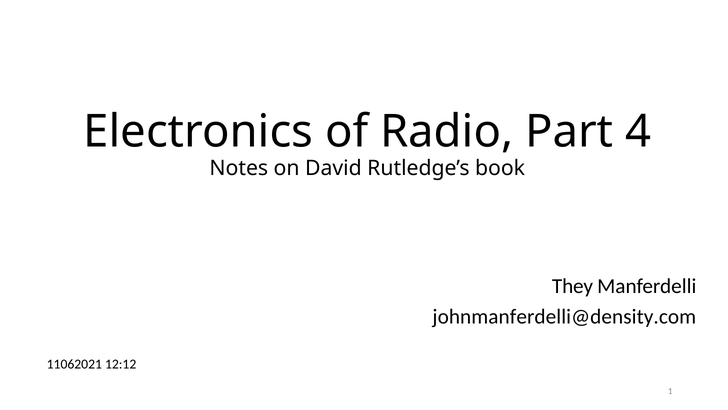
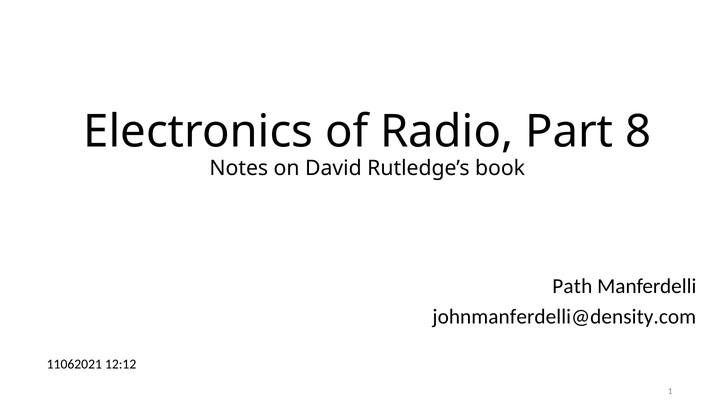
4: 4 -> 8
They: They -> Path
